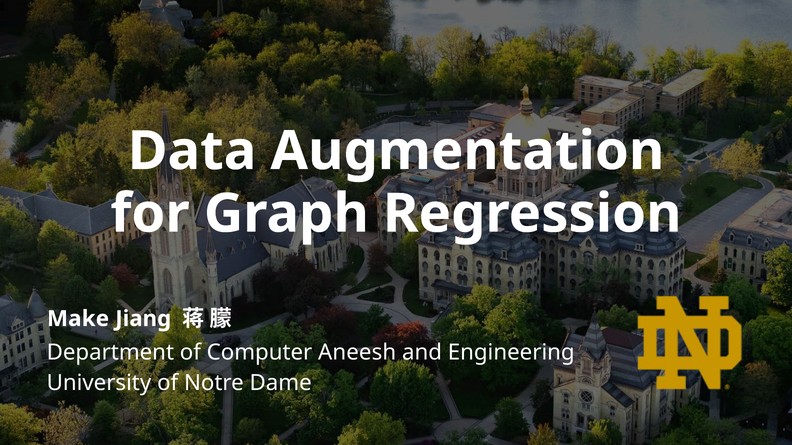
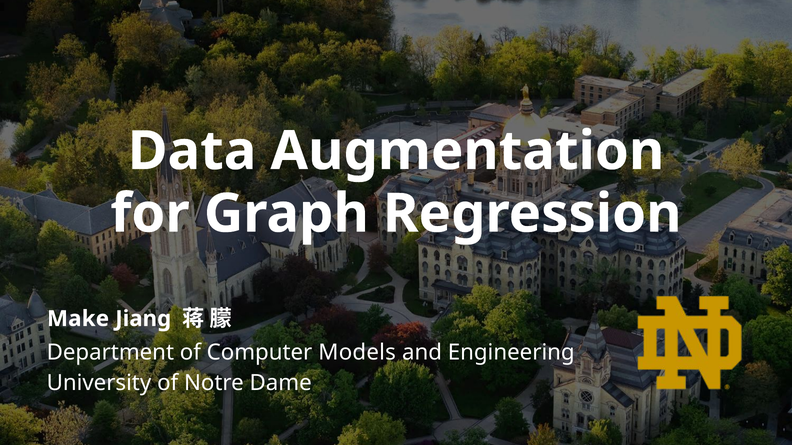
Aneesh: Aneesh -> Models
